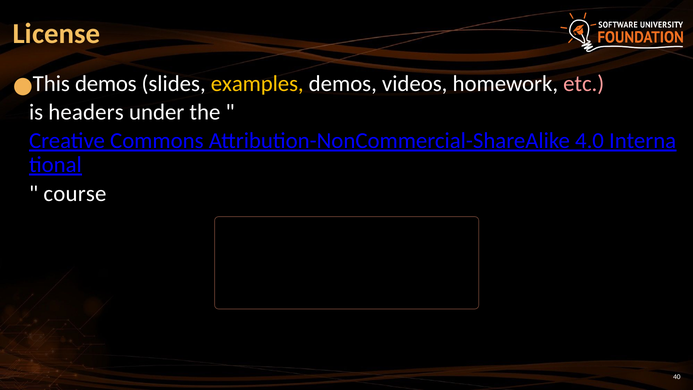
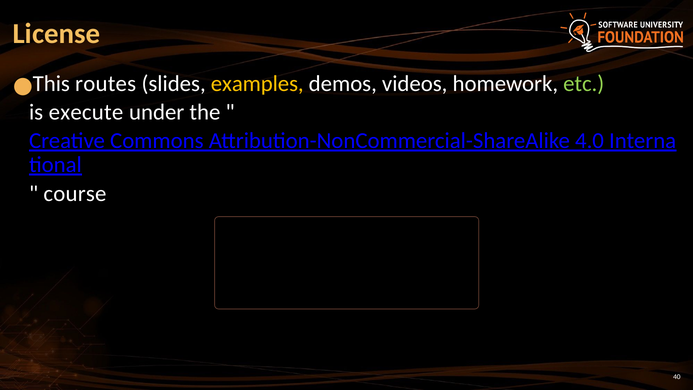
demos at (106, 84): demos -> routes
etc colour: pink -> light green
headers: headers -> execute
